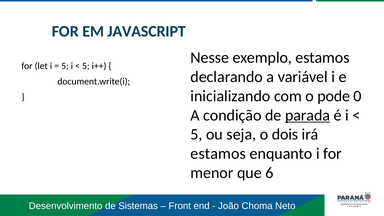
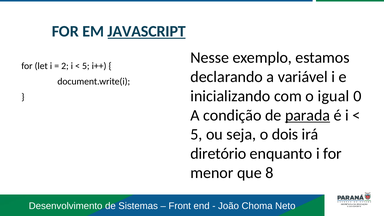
JAVASCRIPT underline: none -> present
5 at (65, 66): 5 -> 2
pode: pode -> igual
estamos at (218, 154): estamos -> diretório
6: 6 -> 8
